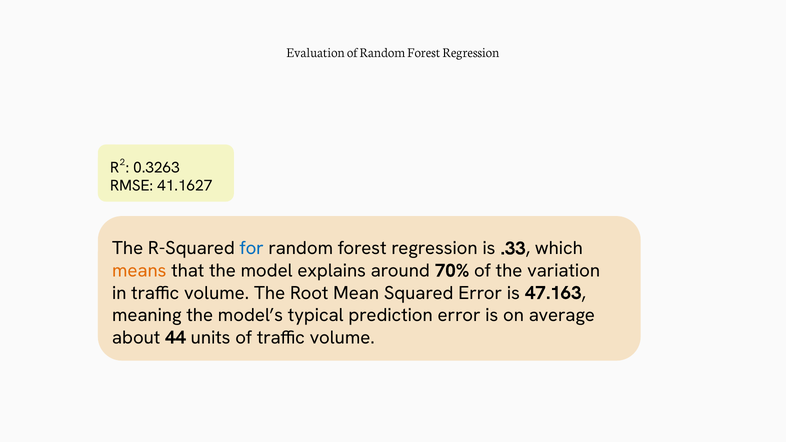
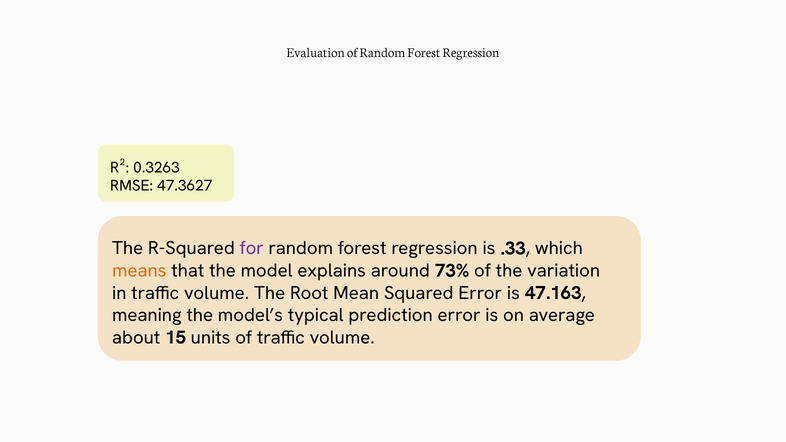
41.1627: 41.1627 -> 47.3627
for colour: blue -> purple
70%: 70% -> 73%
44: 44 -> 15
